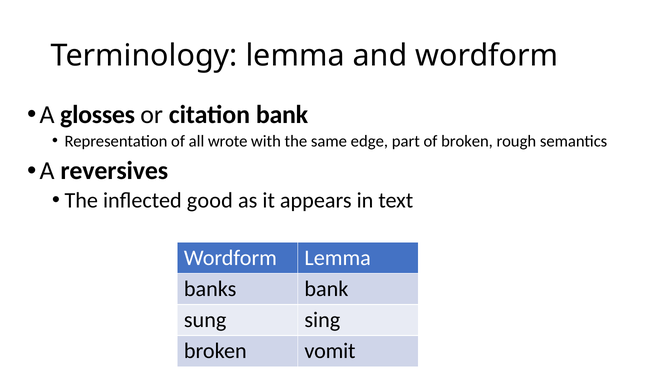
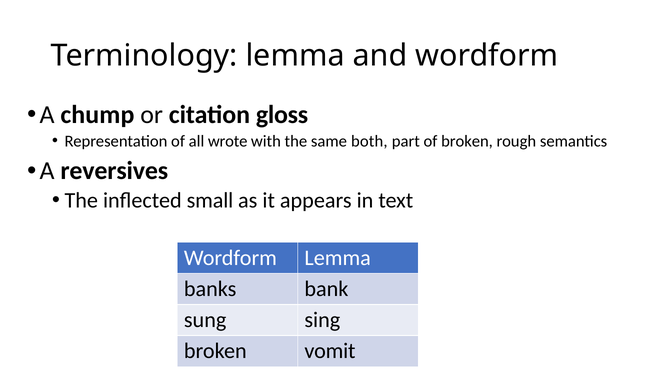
glosses: glosses -> chump
citation bank: bank -> gloss
edge: edge -> both
good: good -> small
